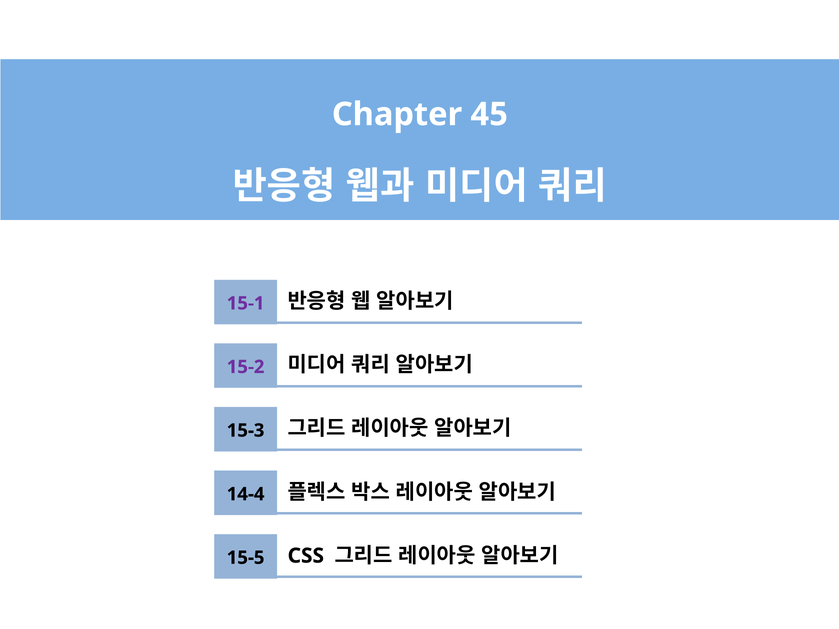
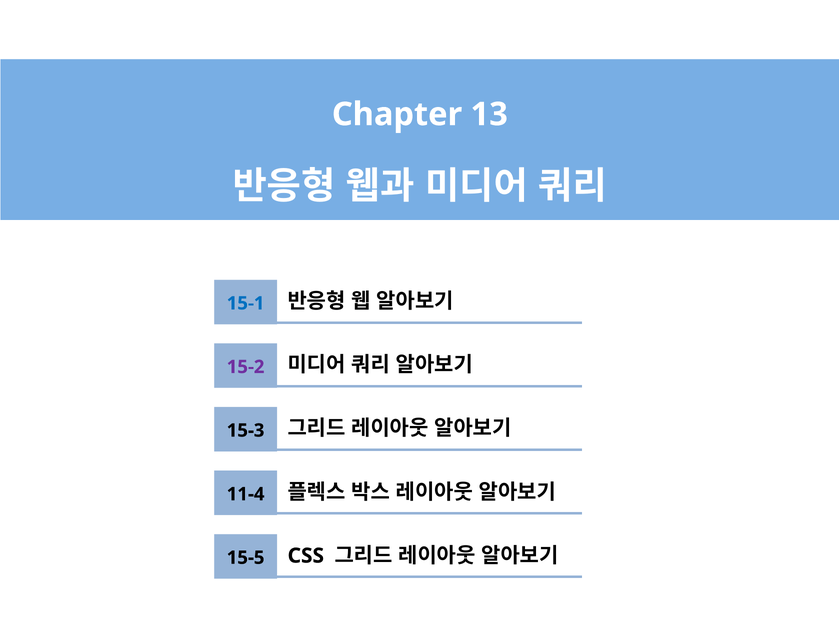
45: 45 -> 13
15-1 colour: purple -> blue
14-4: 14-4 -> 11-4
